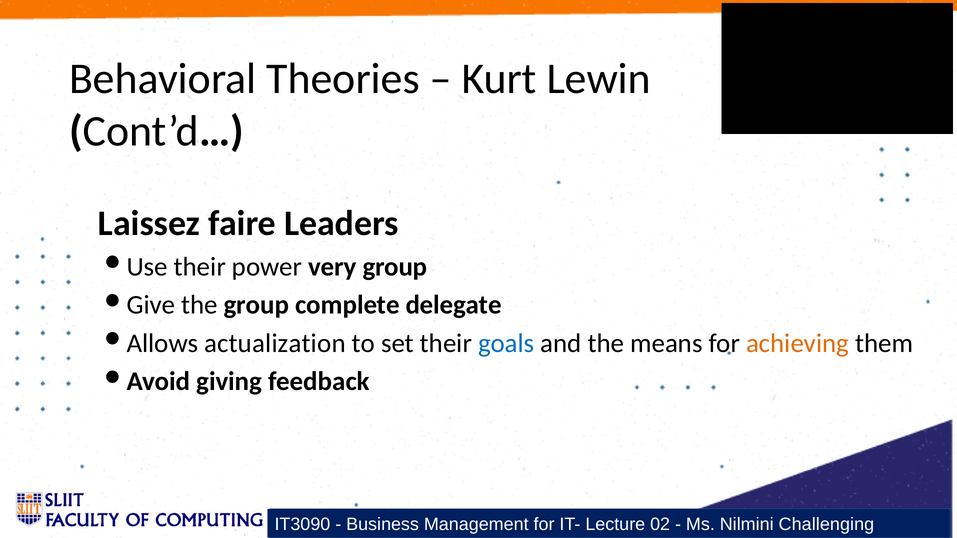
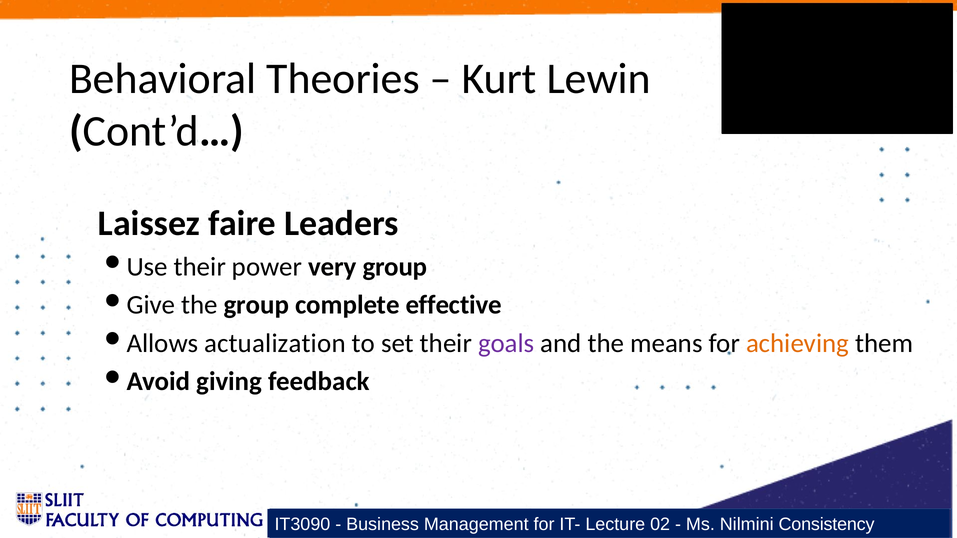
delegate: delegate -> effective
goals colour: blue -> purple
Challenging: Challenging -> Consistency
